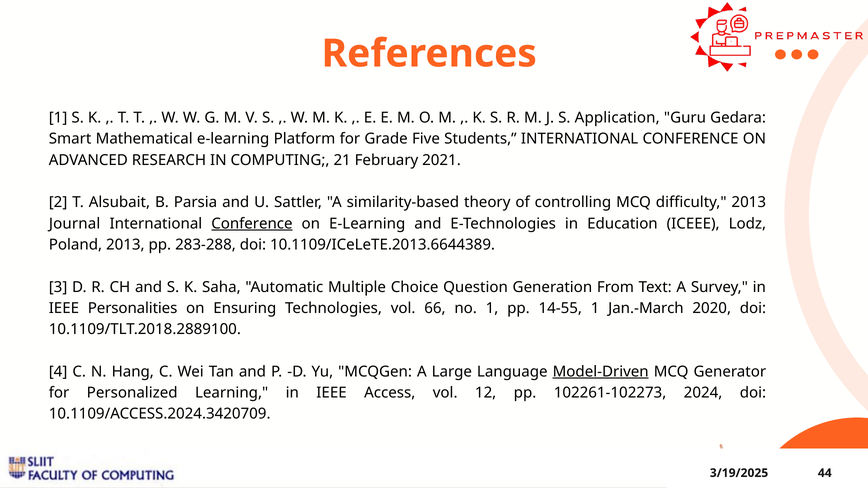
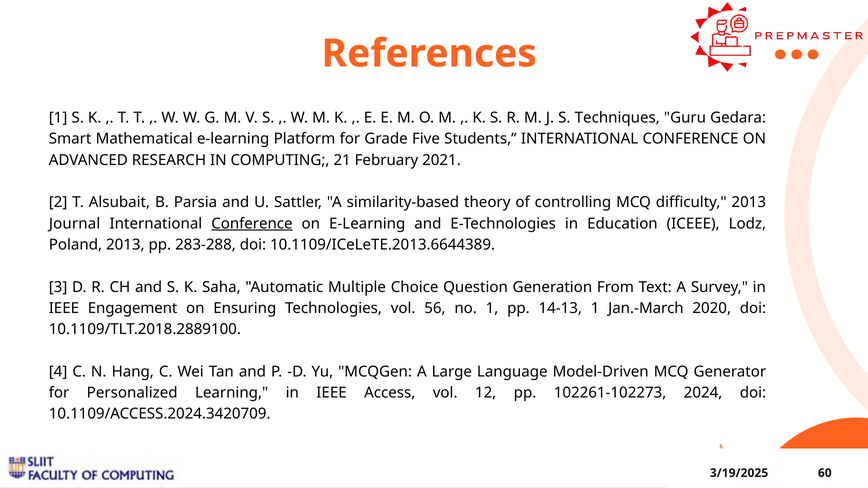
Application: Application -> Techniques
Personalities: Personalities -> Engagement
66: 66 -> 56
14-55: 14-55 -> 14-13
Model-Driven underline: present -> none
44: 44 -> 60
